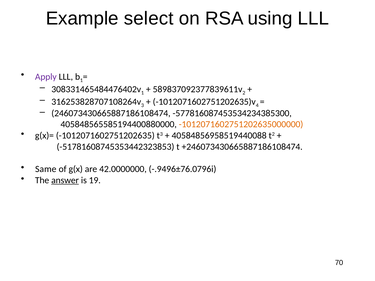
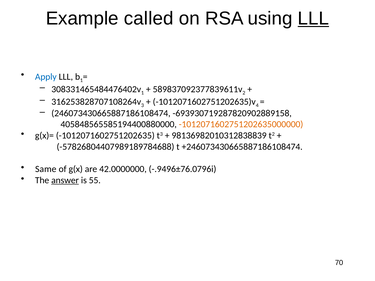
select: select -> called
LLL at (313, 18) underline: none -> present
Apply colour: purple -> blue
-577816087453534234385300: -577816087453534234385300 -> -693930719287820902889158
40584856958519440088: 40584856958519440088 -> 98136982010312838839
-51781608745353442323853: -51781608745353442323853 -> -57826804407989189784688
19: 19 -> 55
